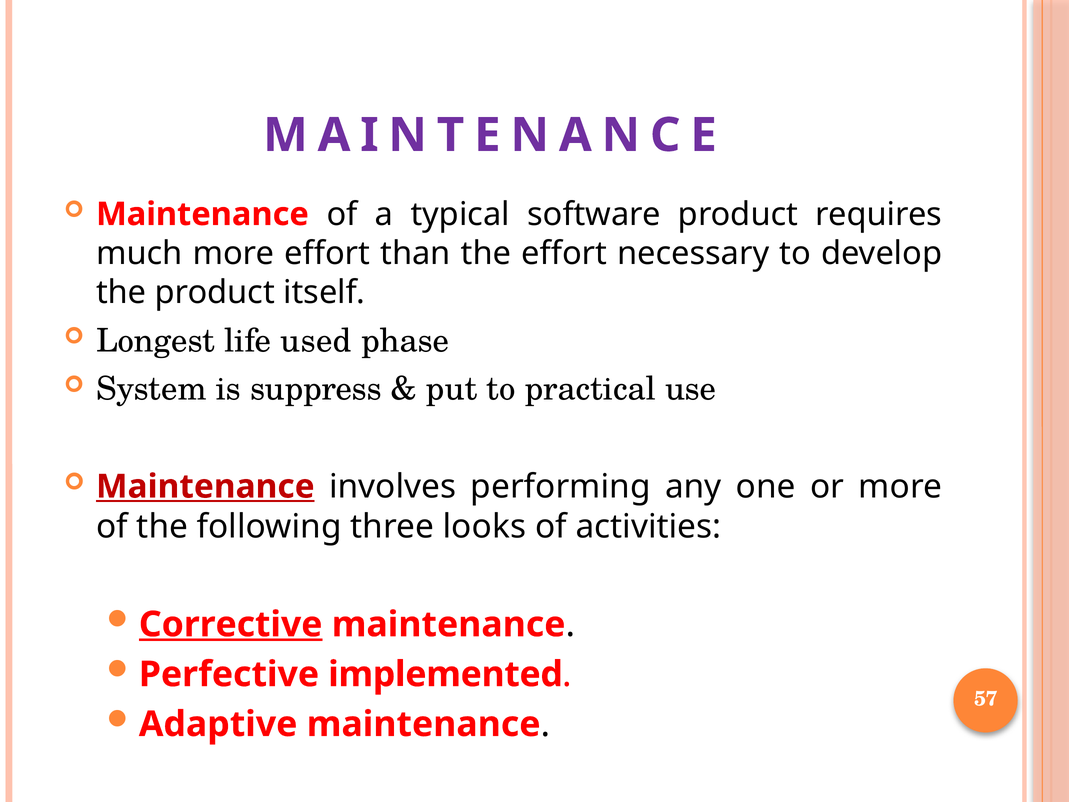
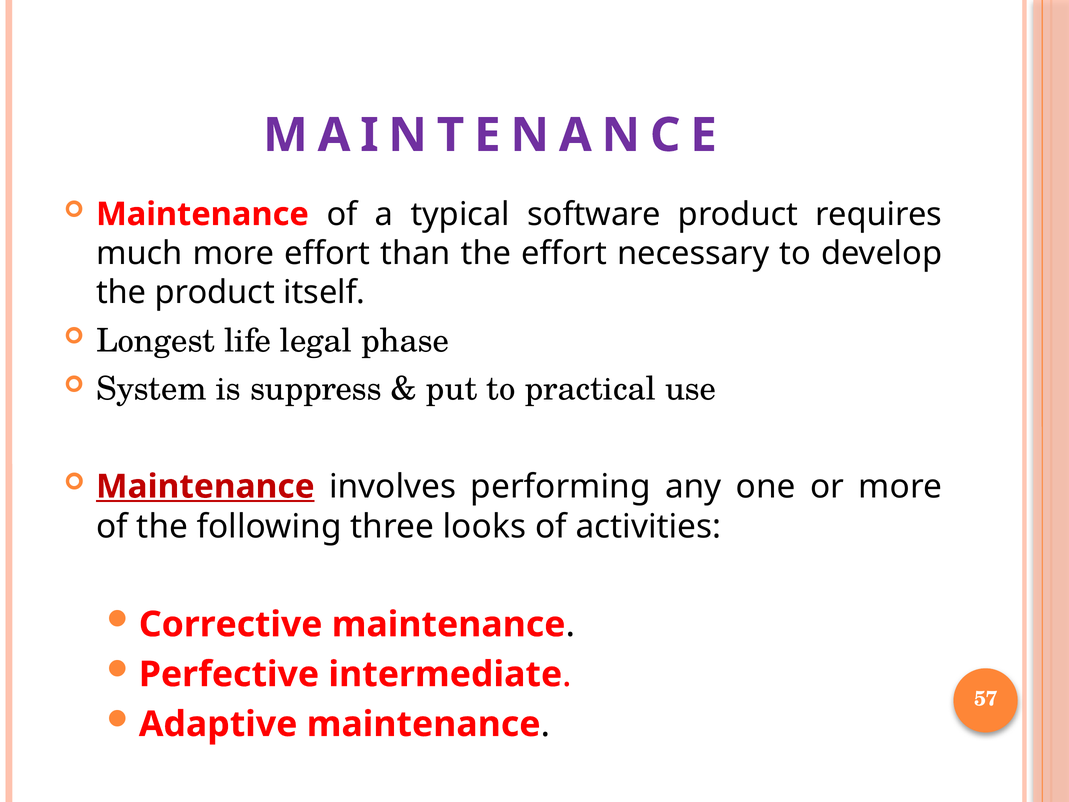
used: used -> legal
Corrective underline: present -> none
implemented: implemented -> intermediate
